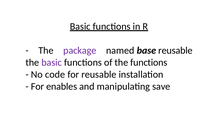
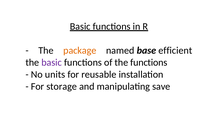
package colour: purple -> orange
base reusable: reusable -> efficient
code: code -> units
enables: enables -> storage
